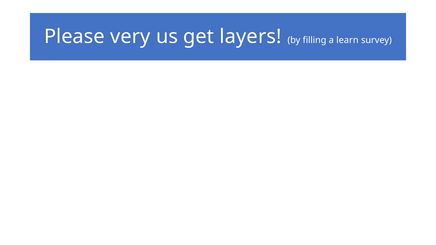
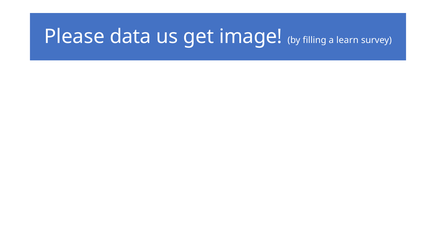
very: very -> data
layers: layers -> image
